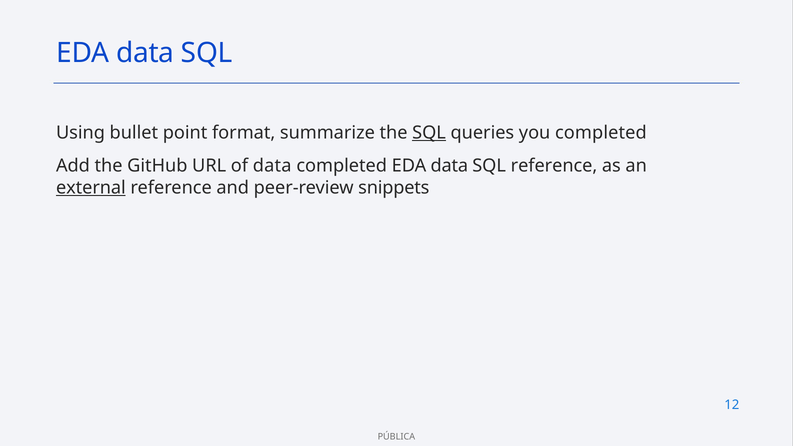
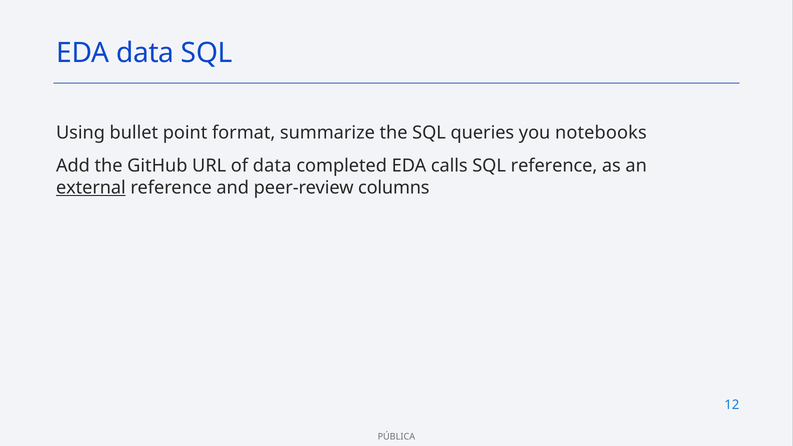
SQL at (429, 133) underline: present -> none
you completed: completed -> notebooks
completed EDA data: data -> calls
snippets: snippets -> columns
